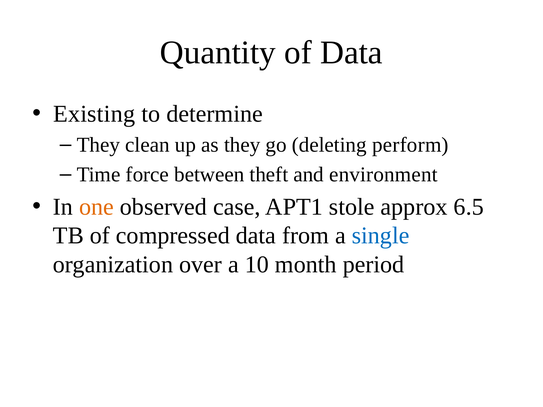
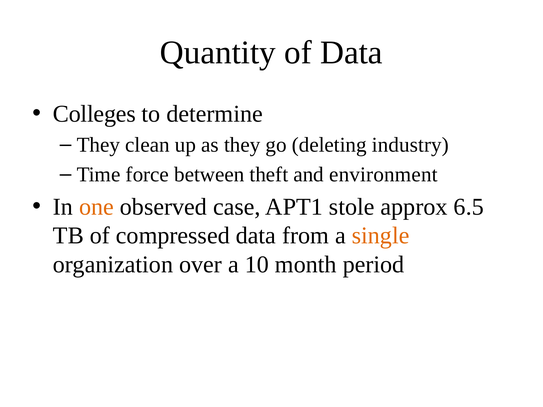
Existing: Existing -> Colleges
perform: perform -> industry
single colour: blue -> orange
